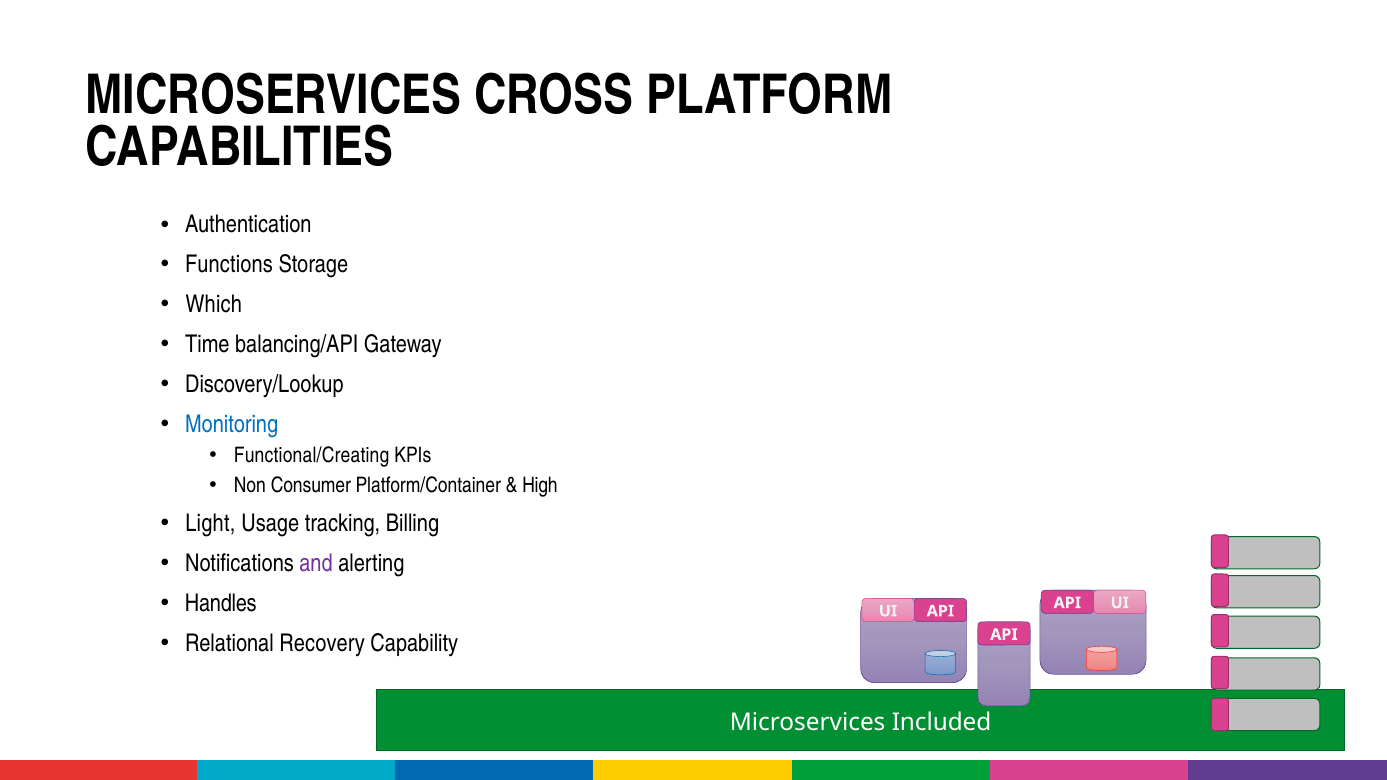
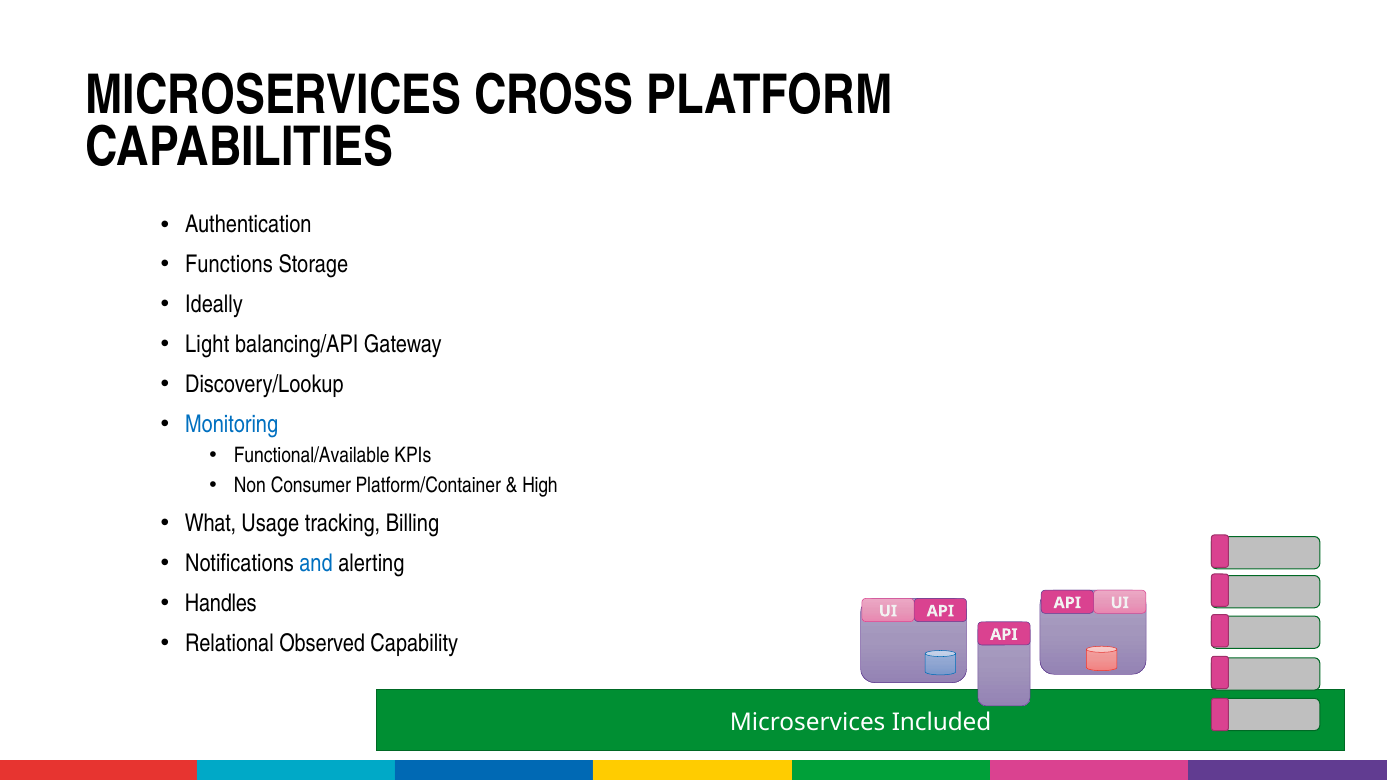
Which: Which -> Ideally
Time: Time -> Light
Functional/Creating: Functional/Creating -> Functional/Available
Light: Light -> What
and colour: purple -> blue
Recovery: Recovery -> Observed
